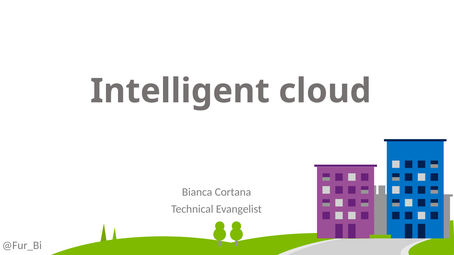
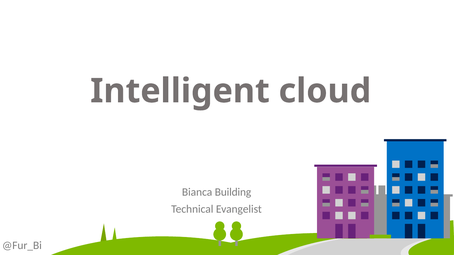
Cortana: Cortana -> Building
